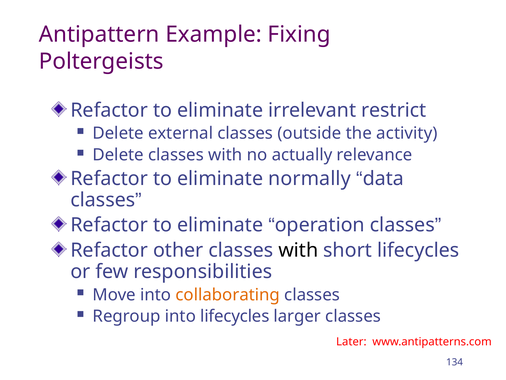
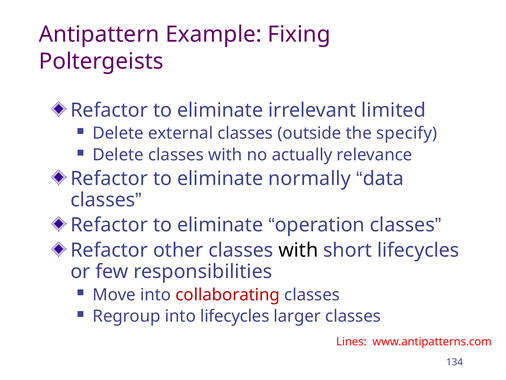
restrict: restrict -> limited
activity: activity -> specify
collaborating colour: orange -> red
Later: Later -> Lines
